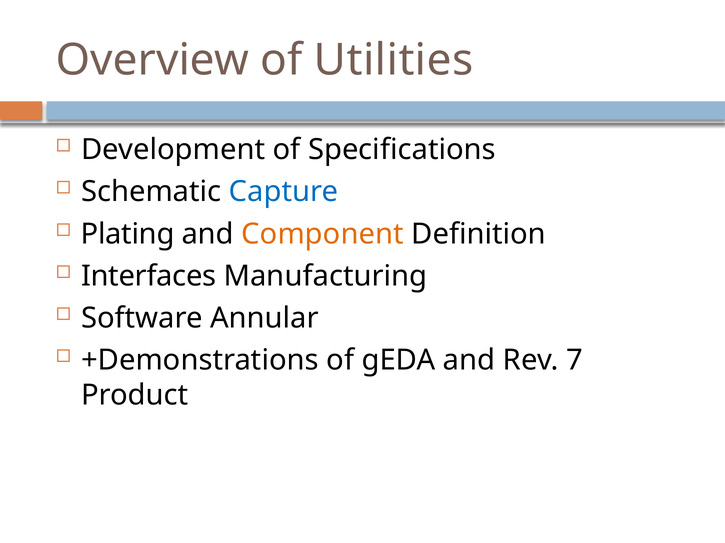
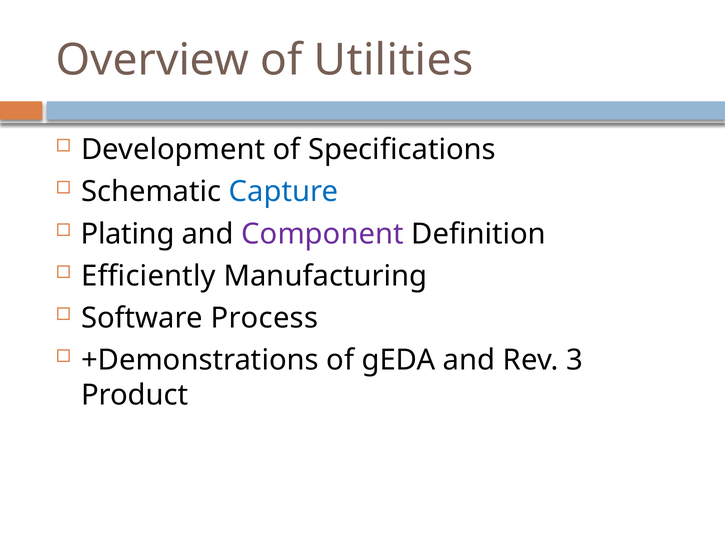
Component colour: orange -> purple
Interfaces: Interfaces -> Efficiently
Annular: Annular -> Process
7: 7 -> 3
